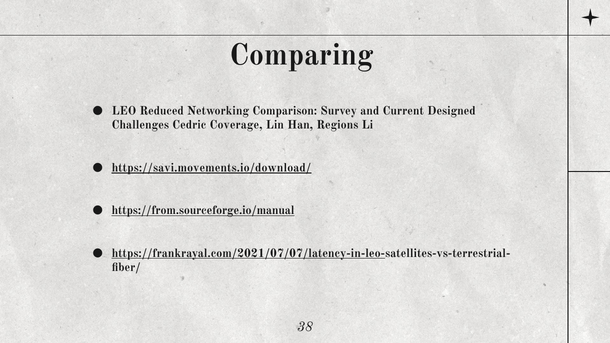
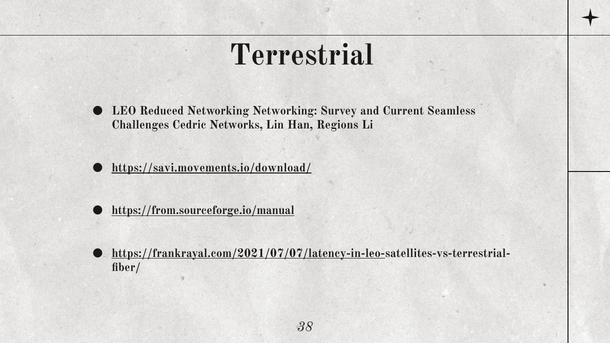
Comparing: Comparing -> Terrestrial
Networking Comparison: Comparison -> Networking
Designed: Designed -> Seamless
Coverage: Coverage -> Networks
